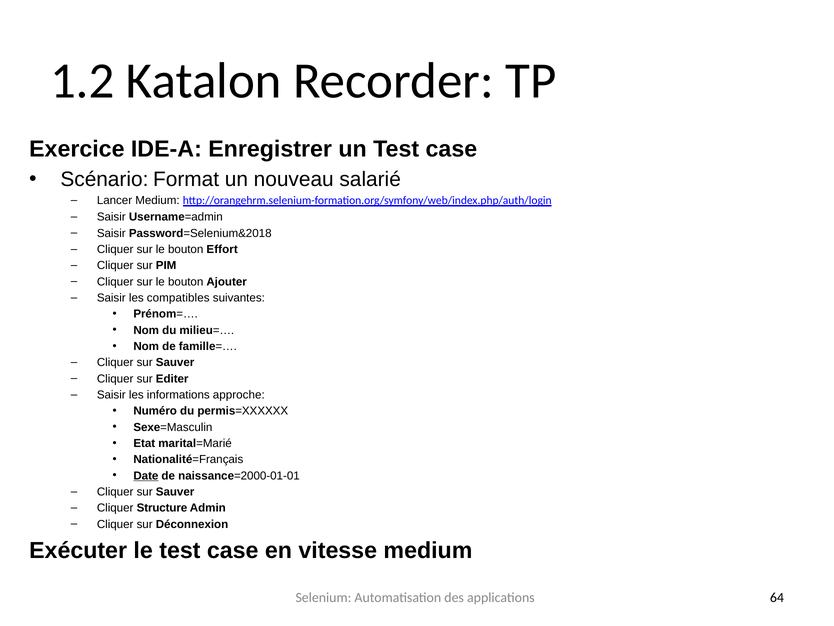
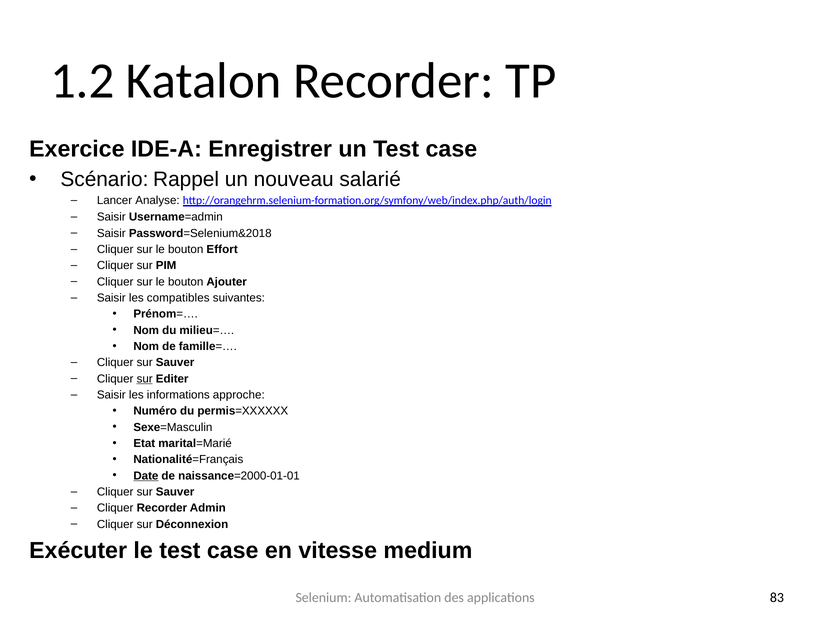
Format: Format -> Rappel
Lancer Medium: Medium -> Analyse
sur at (145, 378) underline: none -> present
Cliquer Structure: Structure -> Recorder
64: 64 -> 83
